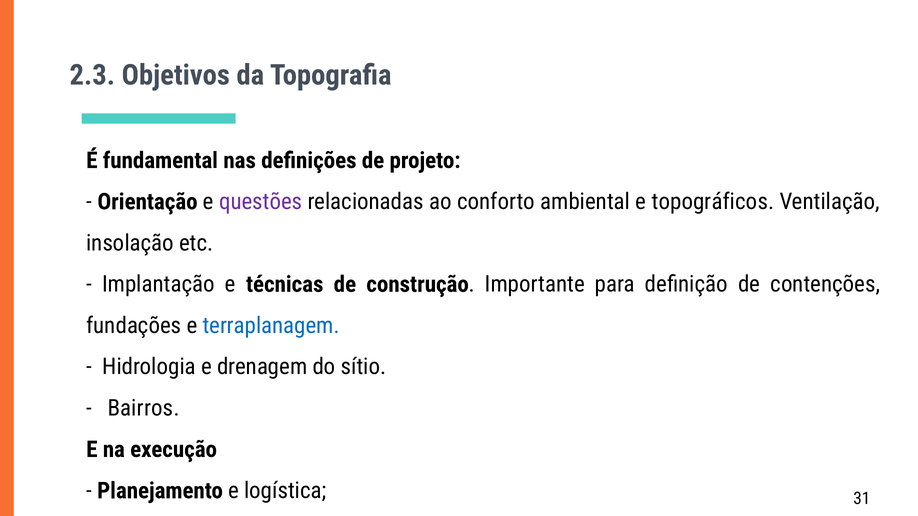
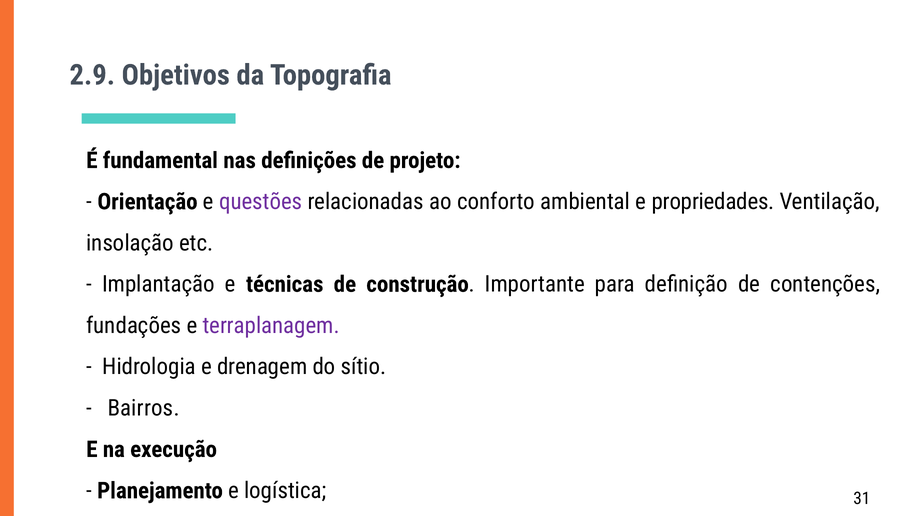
2.3: 2.3 -> 2.9
topográficos: topográficos -> propriedades
terraplanagem colour: blue -> purple
